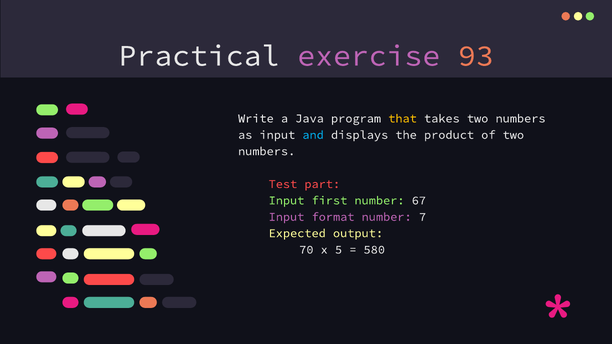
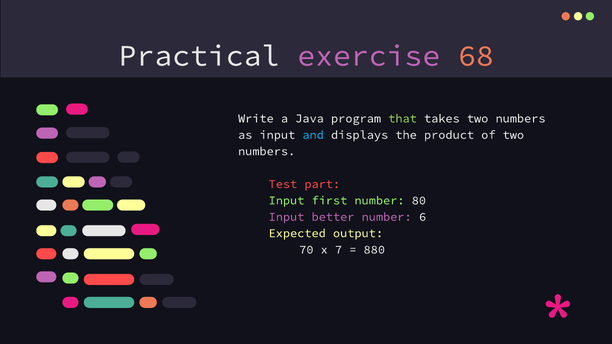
93: 93 -> 68
that colour: yellow -> light green
67: 67 -> 80
format: format -> better
7: 7 -> 6
5: 5 -> 7
580: 580 -> 880
